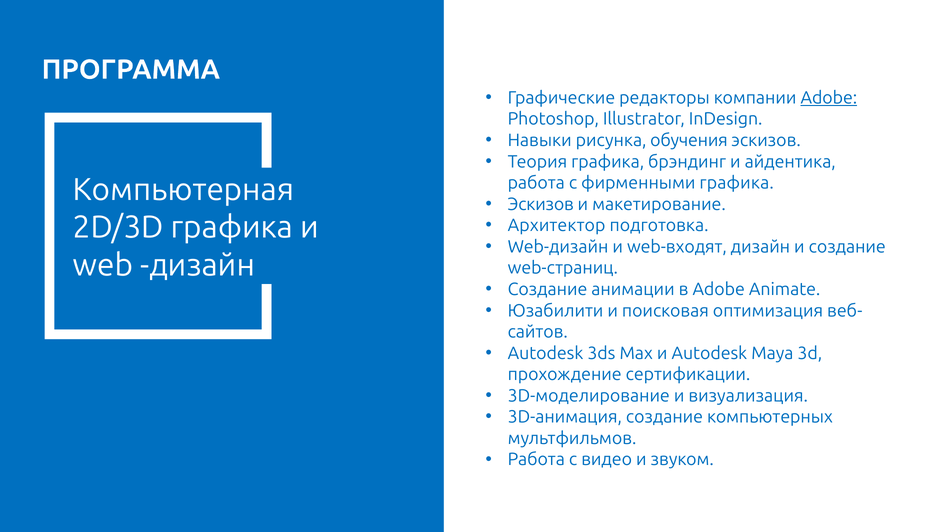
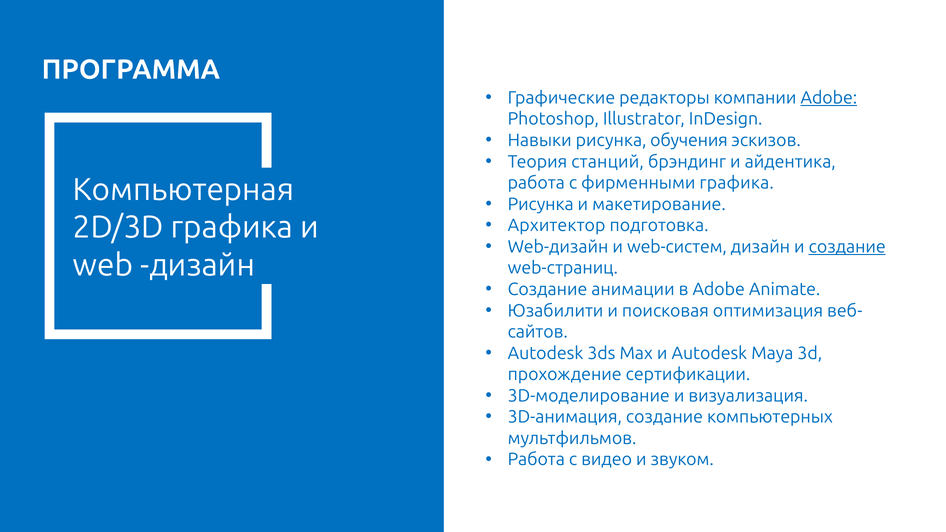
Теория графика: графика -> станций
Эскизов at (541, 204): Эскизов -> Рисунка
web-входят: web-входят -> web-систем
создание at (847, 247) underline: none -> present
